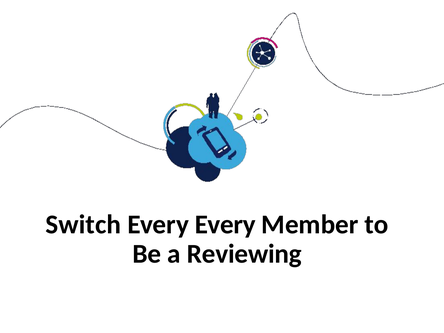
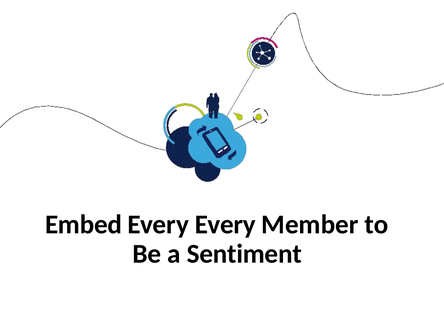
Switch: Switch -> Embed
Reviewing: Reviewing -> Sentiment
